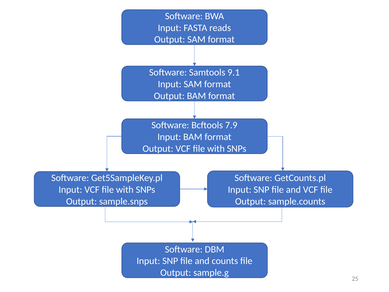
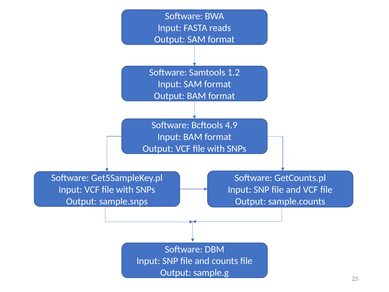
9.1: 9.1 -> 1.2
7.9: 7.9 -> 4.9
